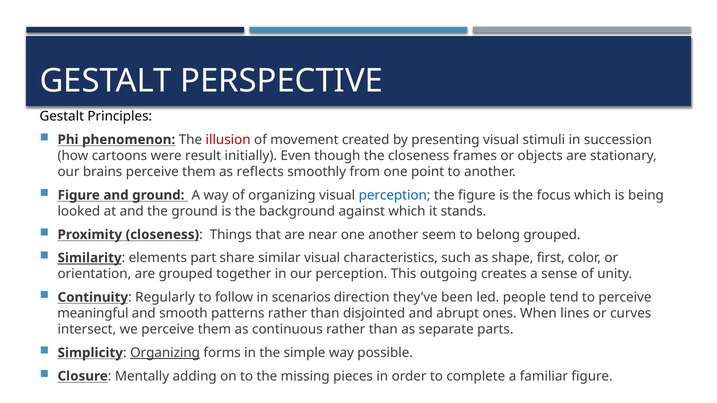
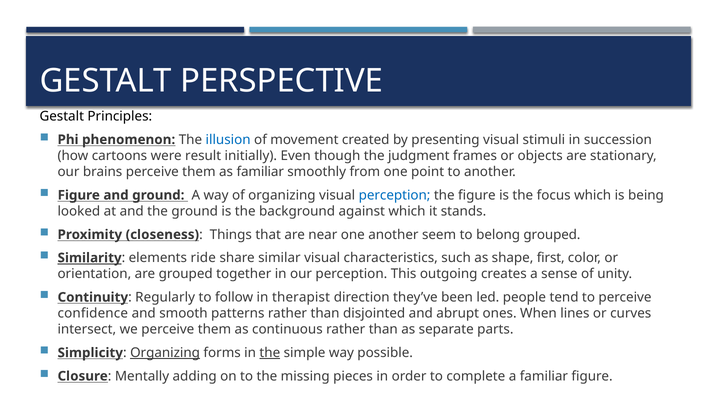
illusion colour: red -> blue
the closeness: closeness -> judgment
as reflects: reflects -> familiar
part: part -> ride
scenarios: scenarios -> therapist
meaningful: meaningful -> confidence
the at (270, 353) underline: none -> present
